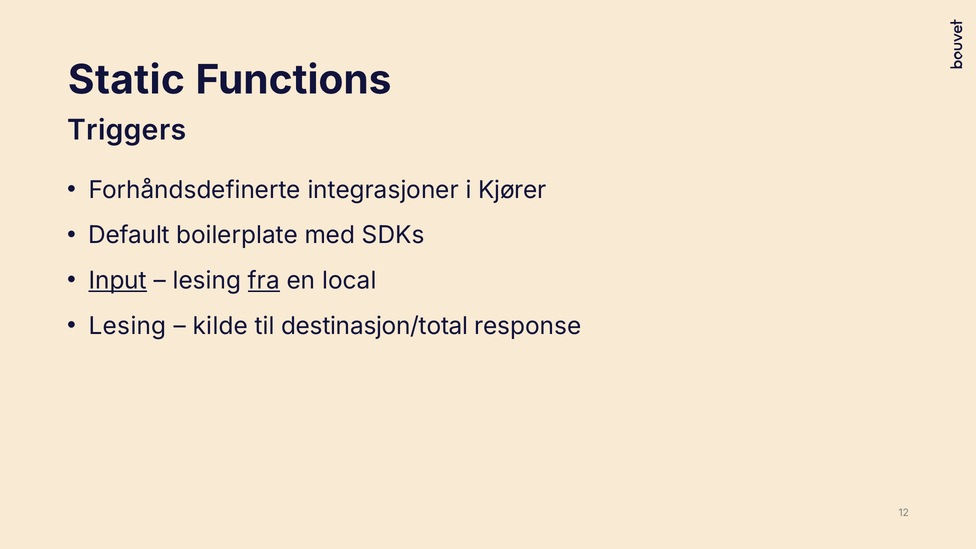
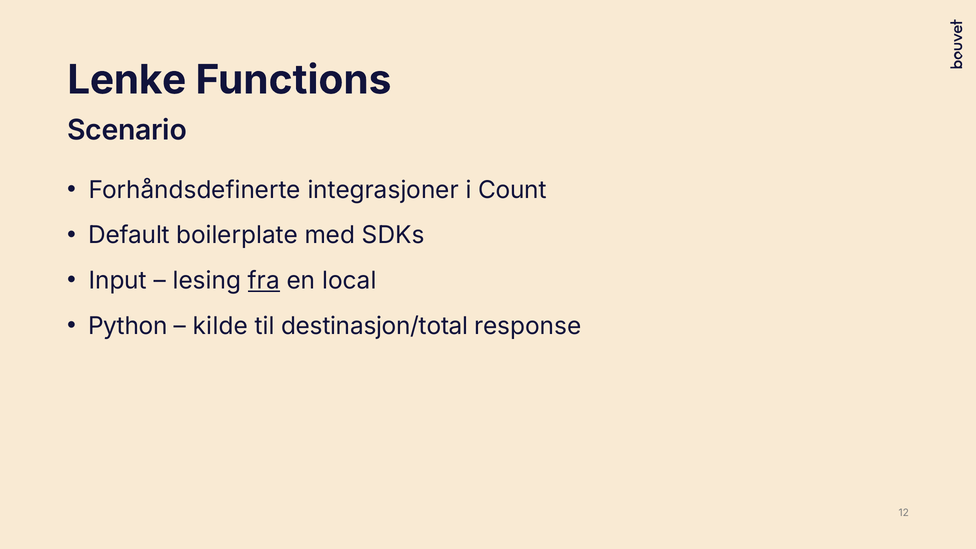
Static: Static -> Lenke
Triggers: Triggers -> Scenario
Kjører: Kjører -> Count
Input underline: present -> none
Lesing at (128, 326): Lesing -> Python
